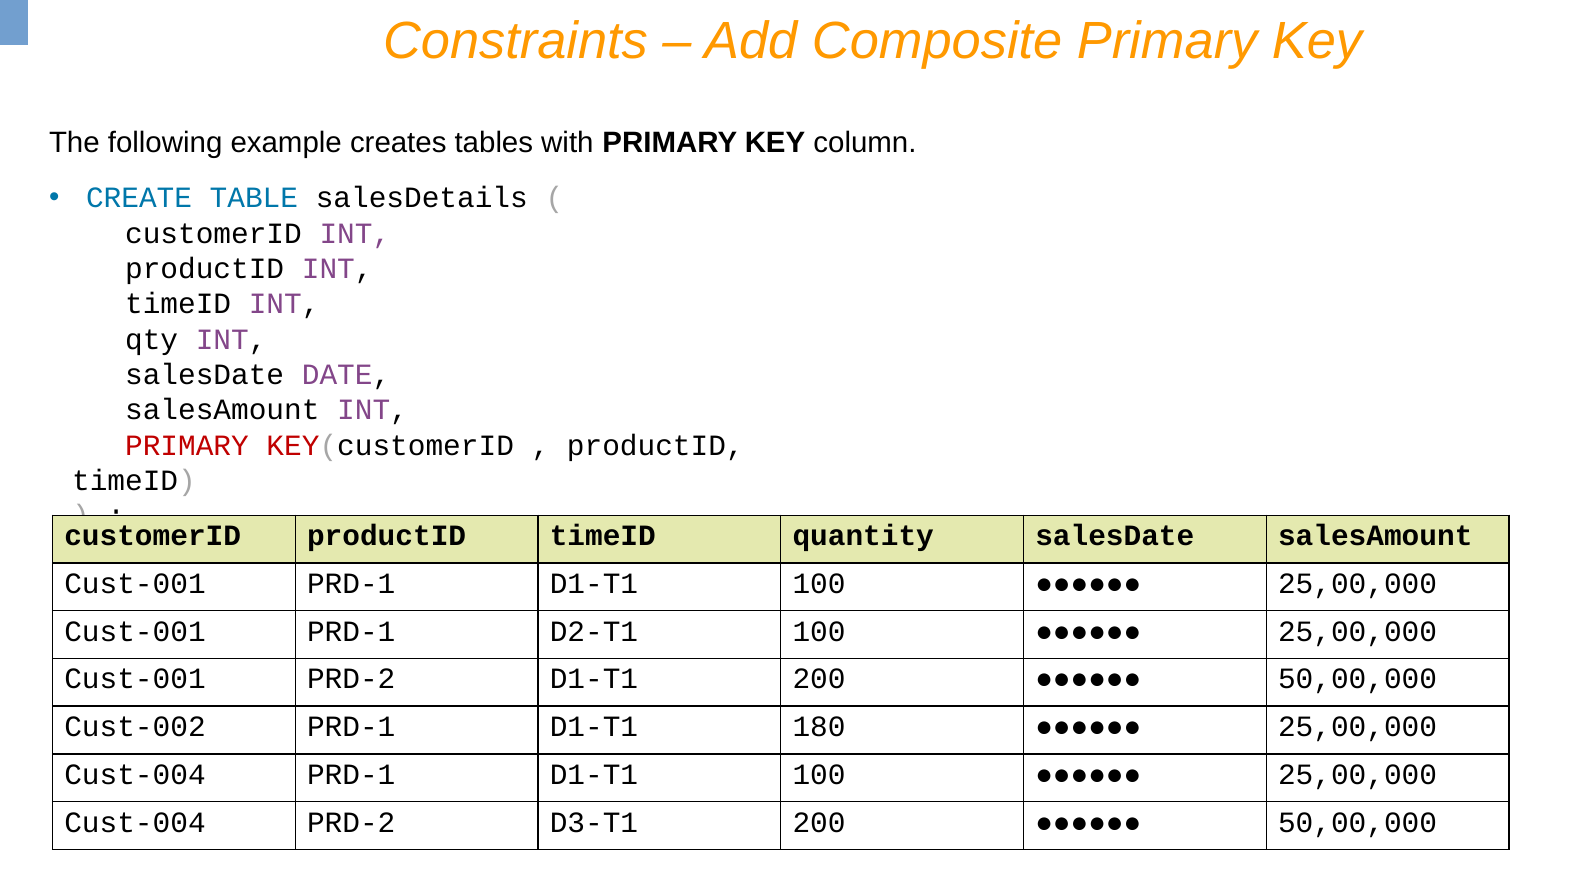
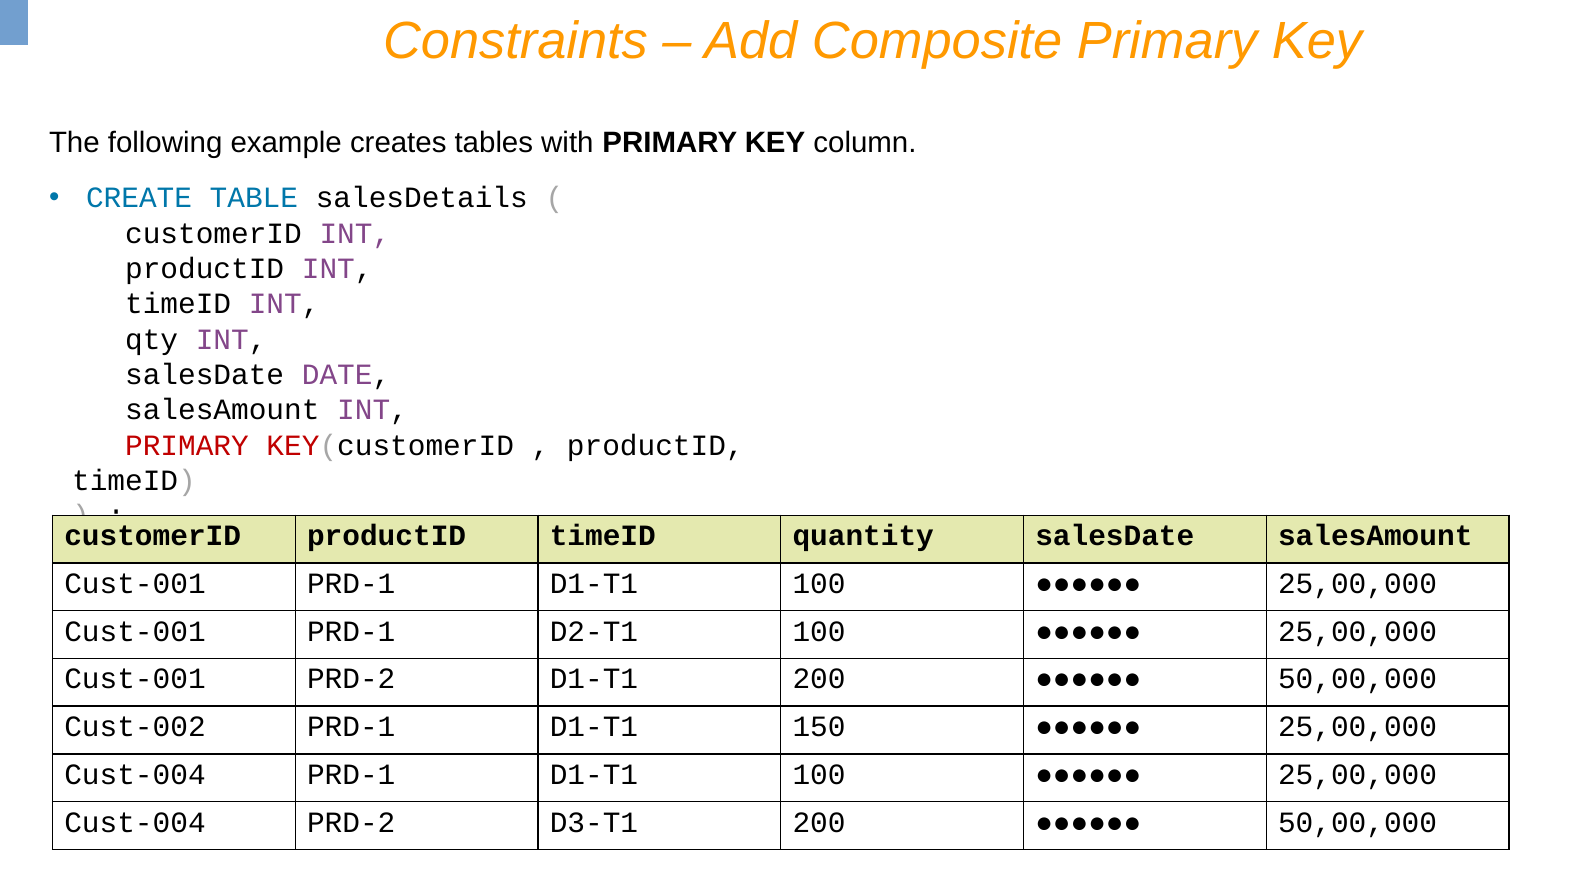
180: 180 -> 150
